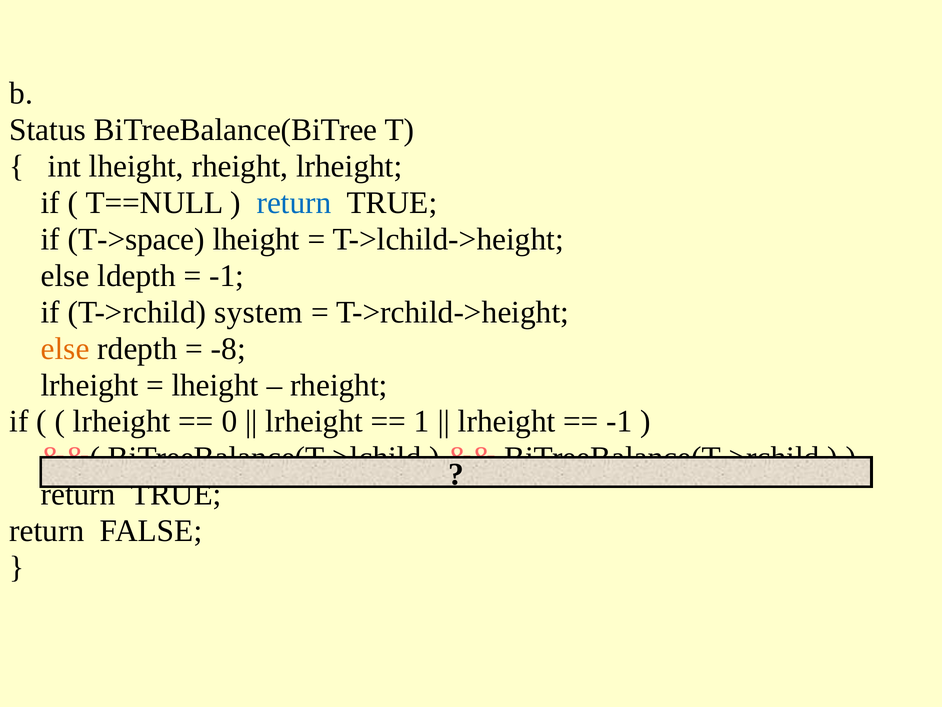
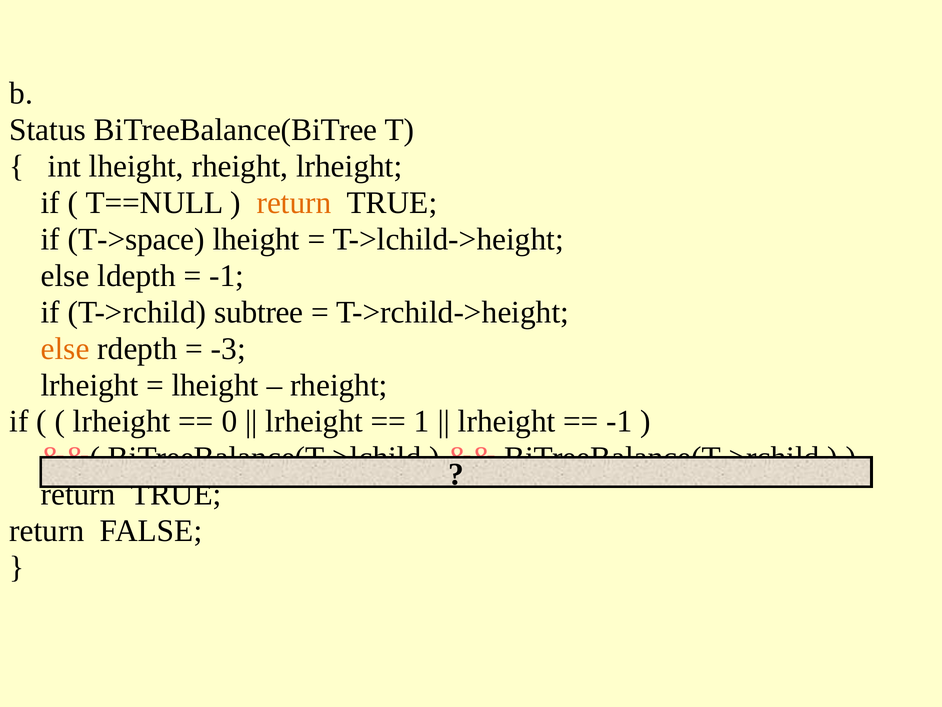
return at (294, 203) colour: blue -> orange
system: system -> subtree
-8: -8 -> -3
